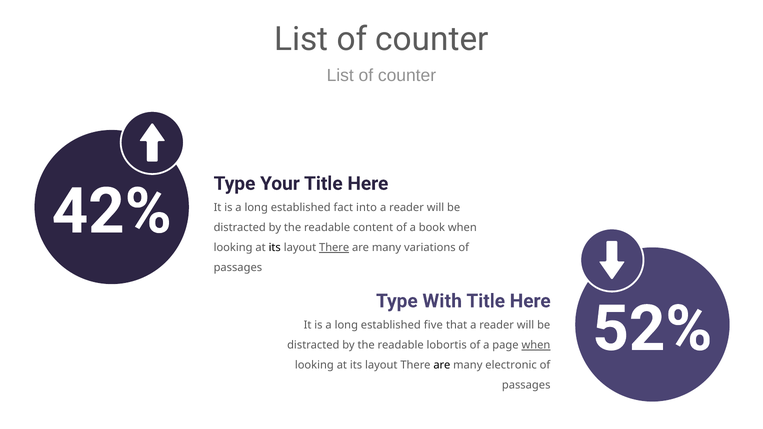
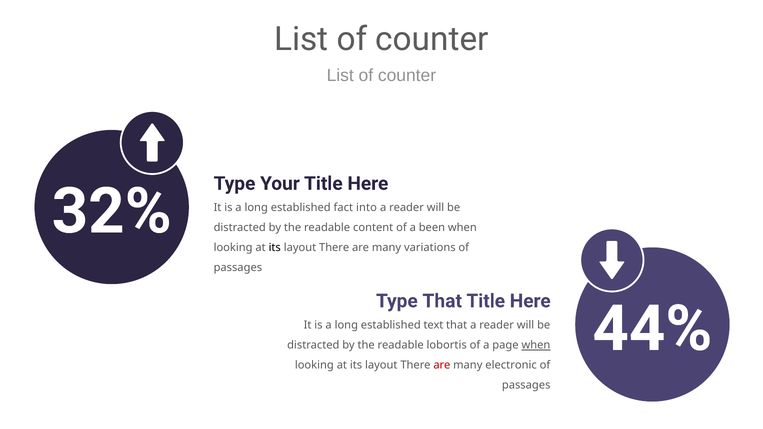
42%: 42% -> 32%
book: book -> been
There at (334, 248) underline: present -> none
Type With: With -> That
52%: 52% -> 44%
five: five -> text
are at (442, 365) colour: black -> red
